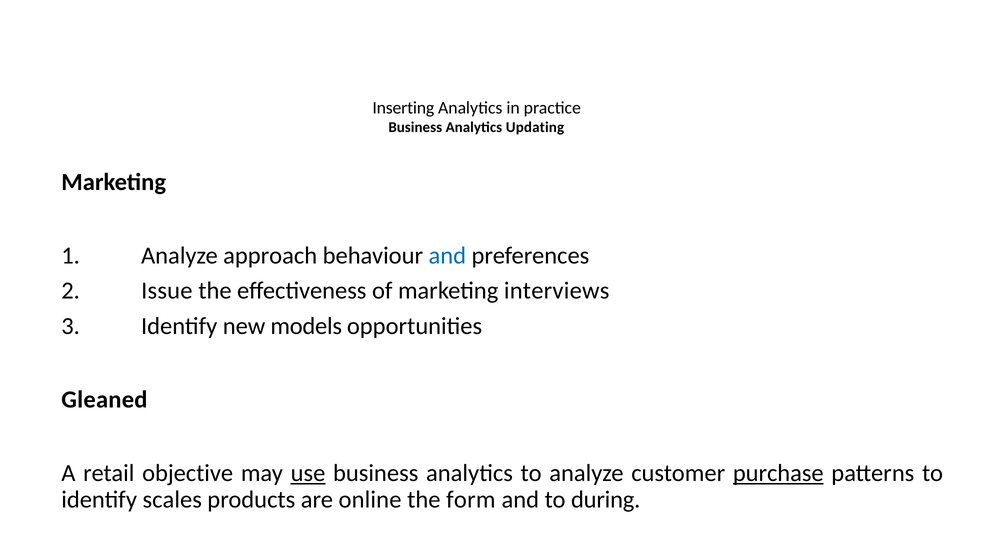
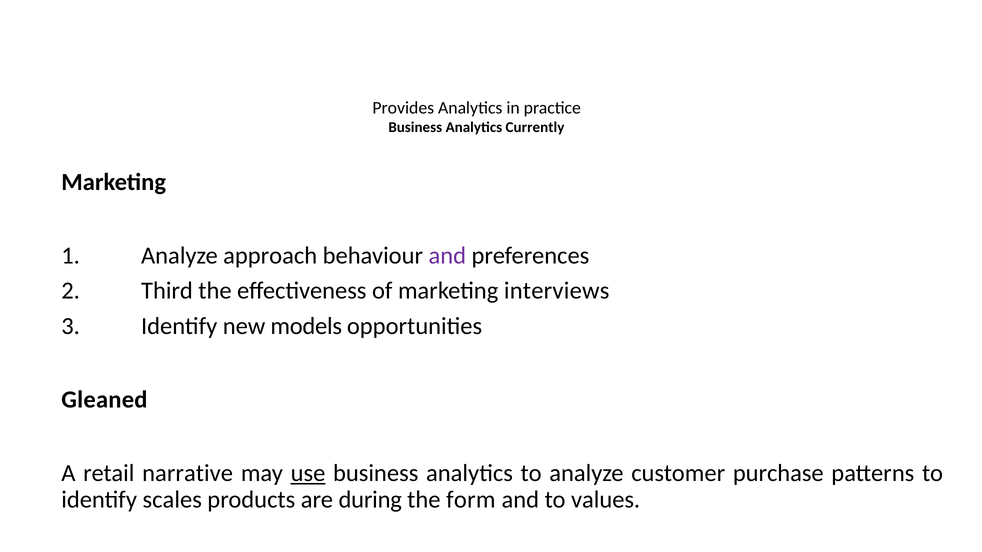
Inserting: Inserting -> Provides
Updating: Updating -> Currently
and at (447, 256) colour: blue -> purple
Issue: Issue -> Third
objective: objective -> narrative
purchase underline: present -> none
online: online -> during
during: during -> values
